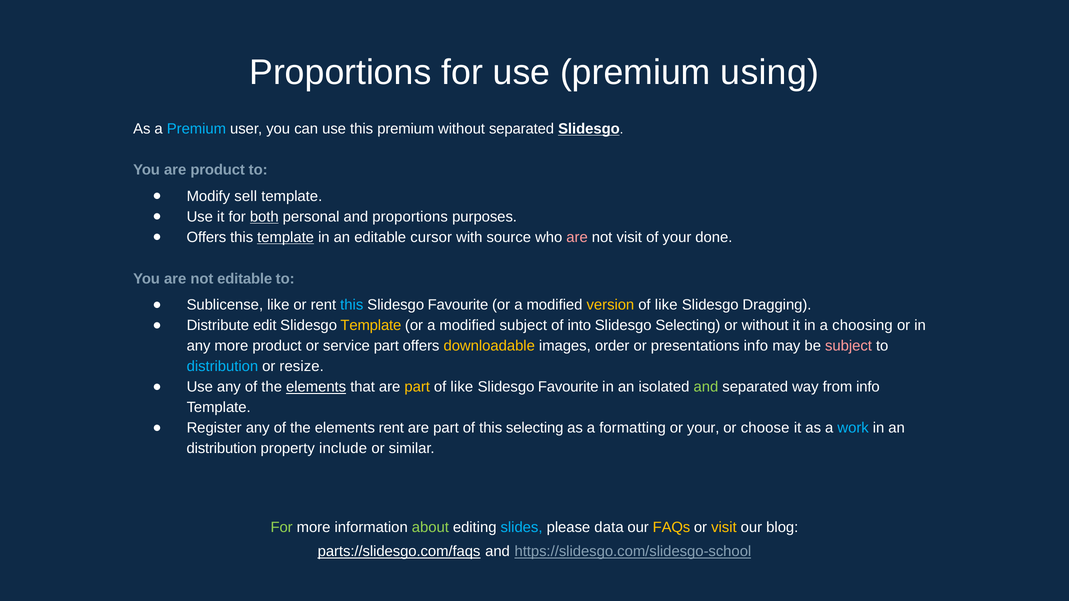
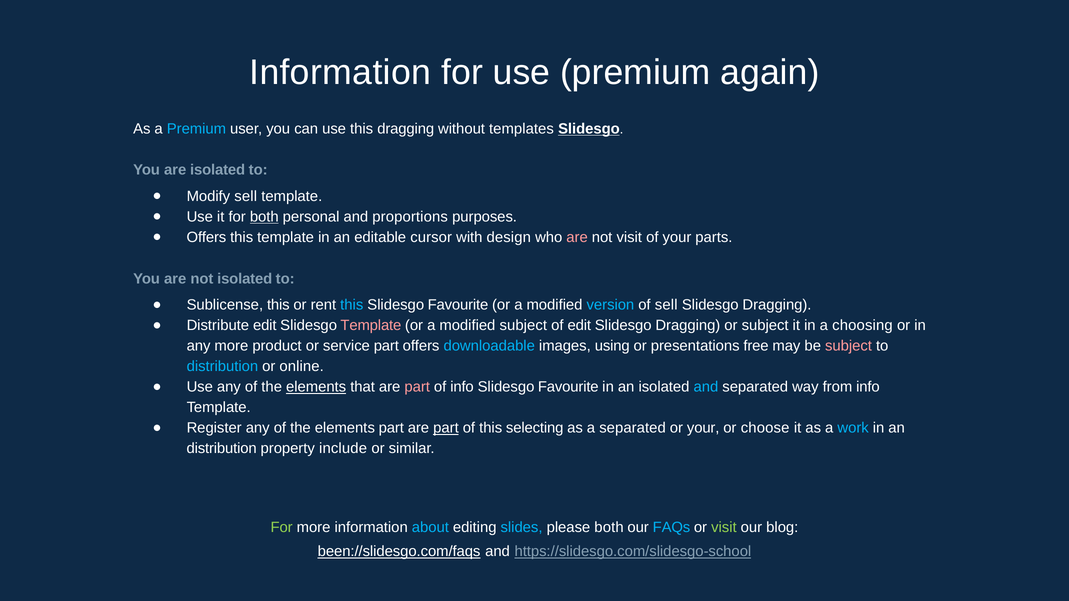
Proportions at (340, 72): Proportions -> Information
using: using -> again
this premium: premium -> dragging
without separated: separated -> templates
are product: product -> isolated
template at (286, 238) underline: present -> none
source: source -> design
done: done -> parts
not editable: editable -> isolated
Sublicense like: like -> this
version colour: yellow -> light blue
like at (666, 305): like -> sell
Template at (371, 326) colour: yellow -> pink
of into: into -> edit
Selecting at (688, 326): Selecting -> Dragging
or without: without -> subject
downloadable colour: yellow -> light blue
order: order -> using
presentations info: info -> free
resize: resize -> online
part at (417, 387) colour: yellow -> pink
like at (462, 387): like -> info
and at (706, 387) colour: light green -> light blue
elements rent: rent -> part
part at (446, 428) underline: none -> present
a formatting: formatting -> separated
about colour: light green -> light blue
please data: data -> both
FAQs colour: yellow -> light blue
visit at (724, 528) colour: yellow -> light green
parts://slidesgo.com/faqs: parts://slidesgo.com/faqs -> been://slidesgo.com/faqs
